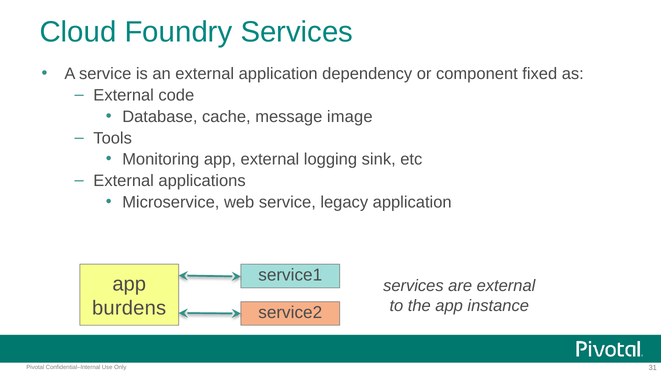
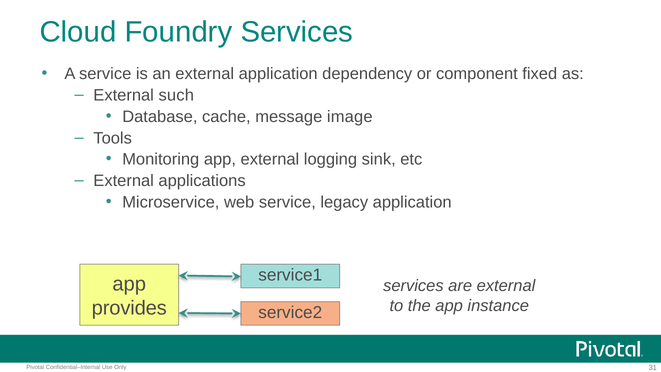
code: code -> such
burdens: burdens -> provides
